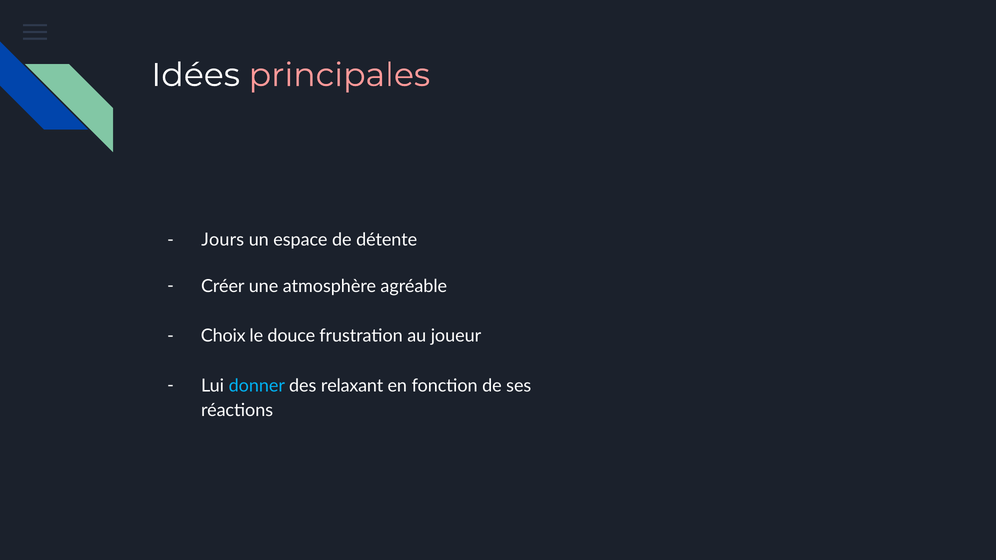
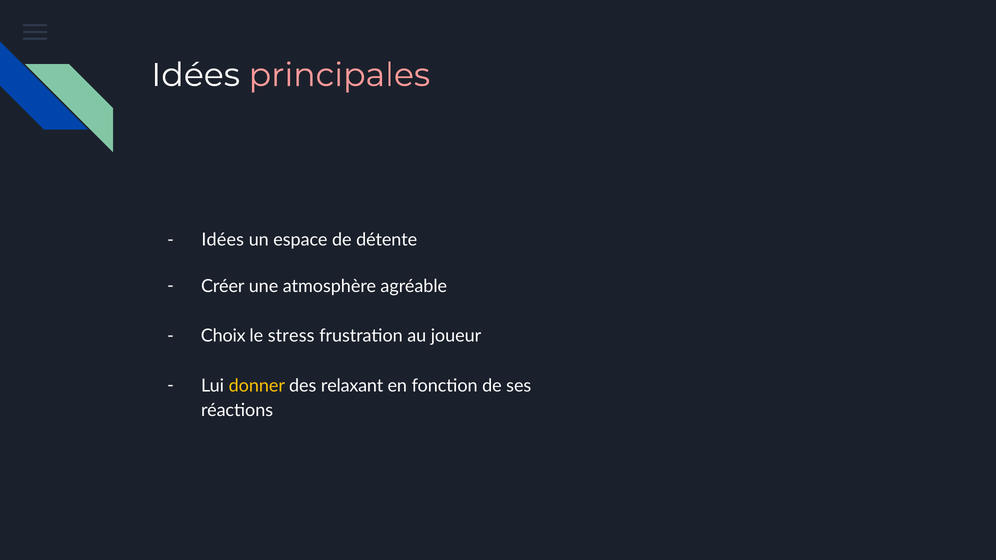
Jours at (223, 240): Jours -> Idées
douce: douce -> stress
donner colour: light blue -> yellow
